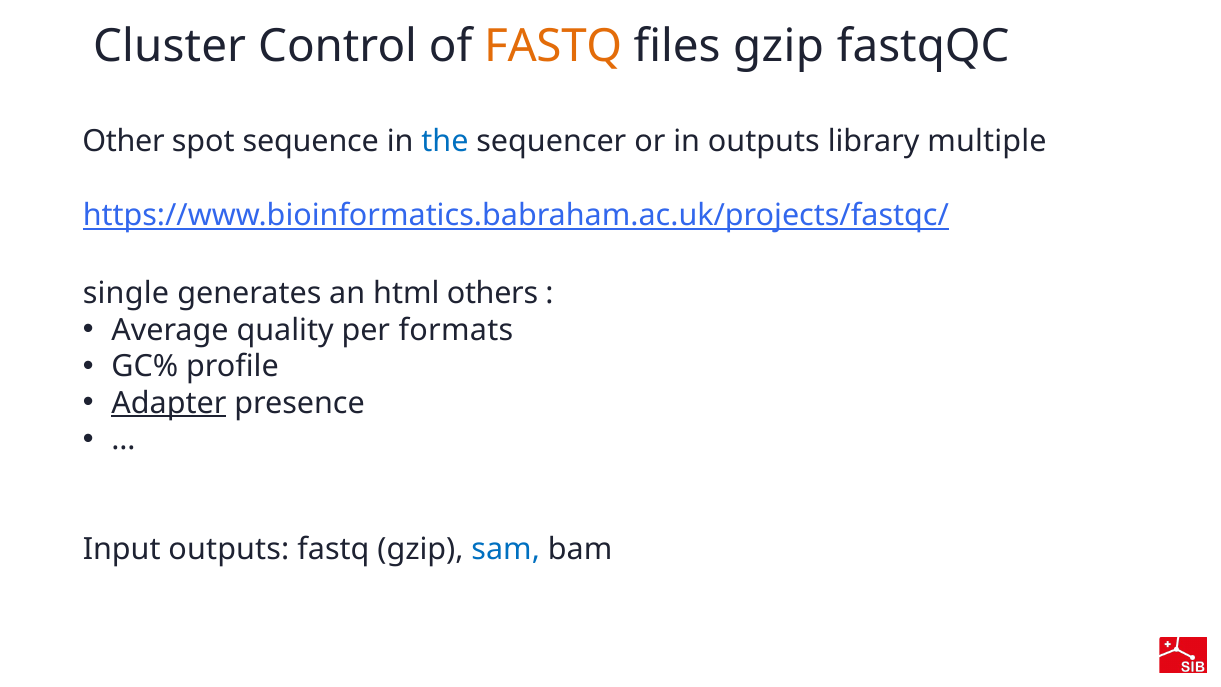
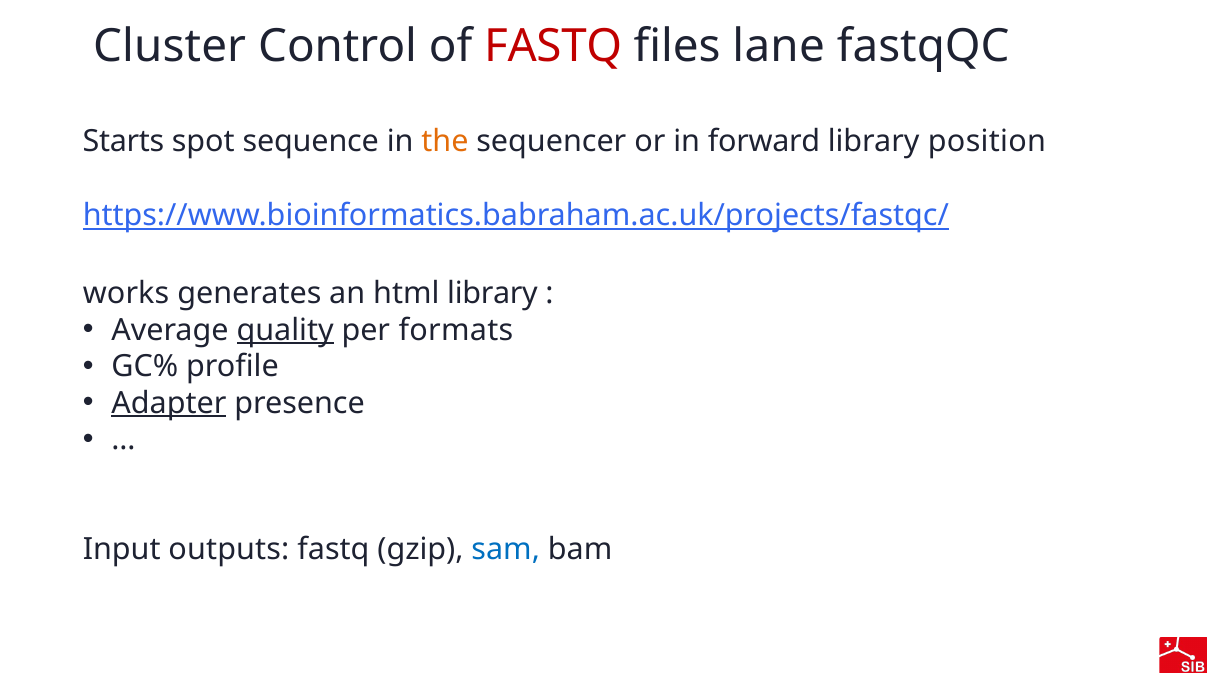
FASTQ at (553, 46) colour: orange -> red
files gzip: gzip -> lane
Other: Other -> Starts
the colour: blue -> orange
in outputs: outputs -> forward
multiple: multiple -> position
single: single -> works
html others: others -> library
quality underline: none -> present
